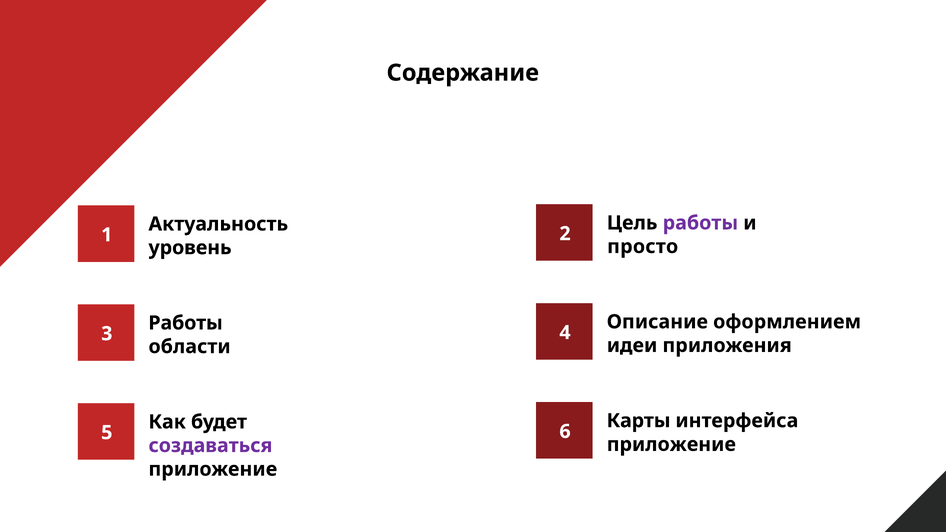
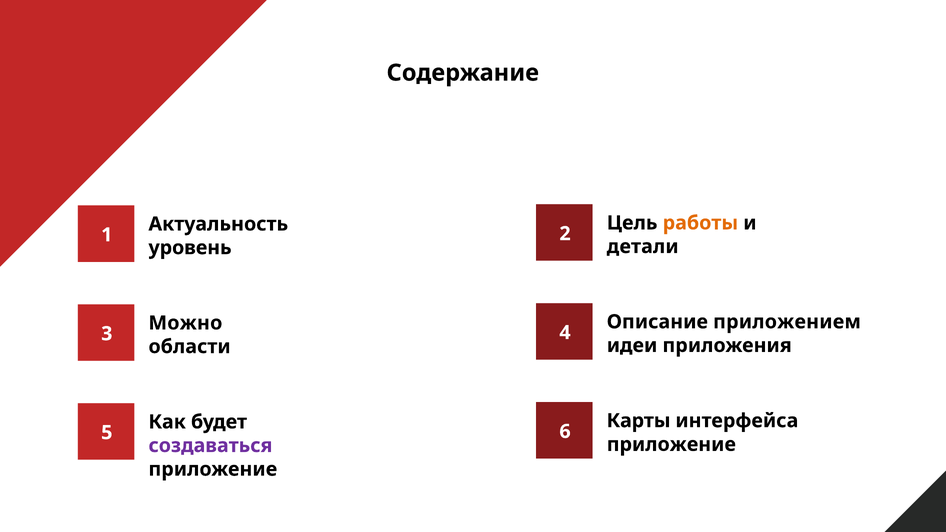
работы at (700, 223) colour: purple -> orange
просто: просто -> детали
оформлением: оформлением -> приложением
Работы at (186, 323): Работы -> Можно
